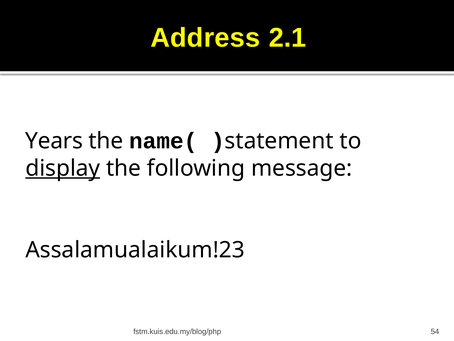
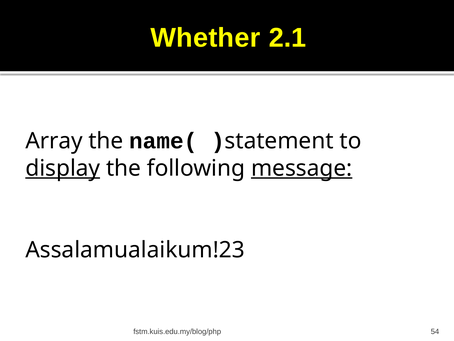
Address: Address -> Whether
Years: Years -> Array
message underline: none -> present
